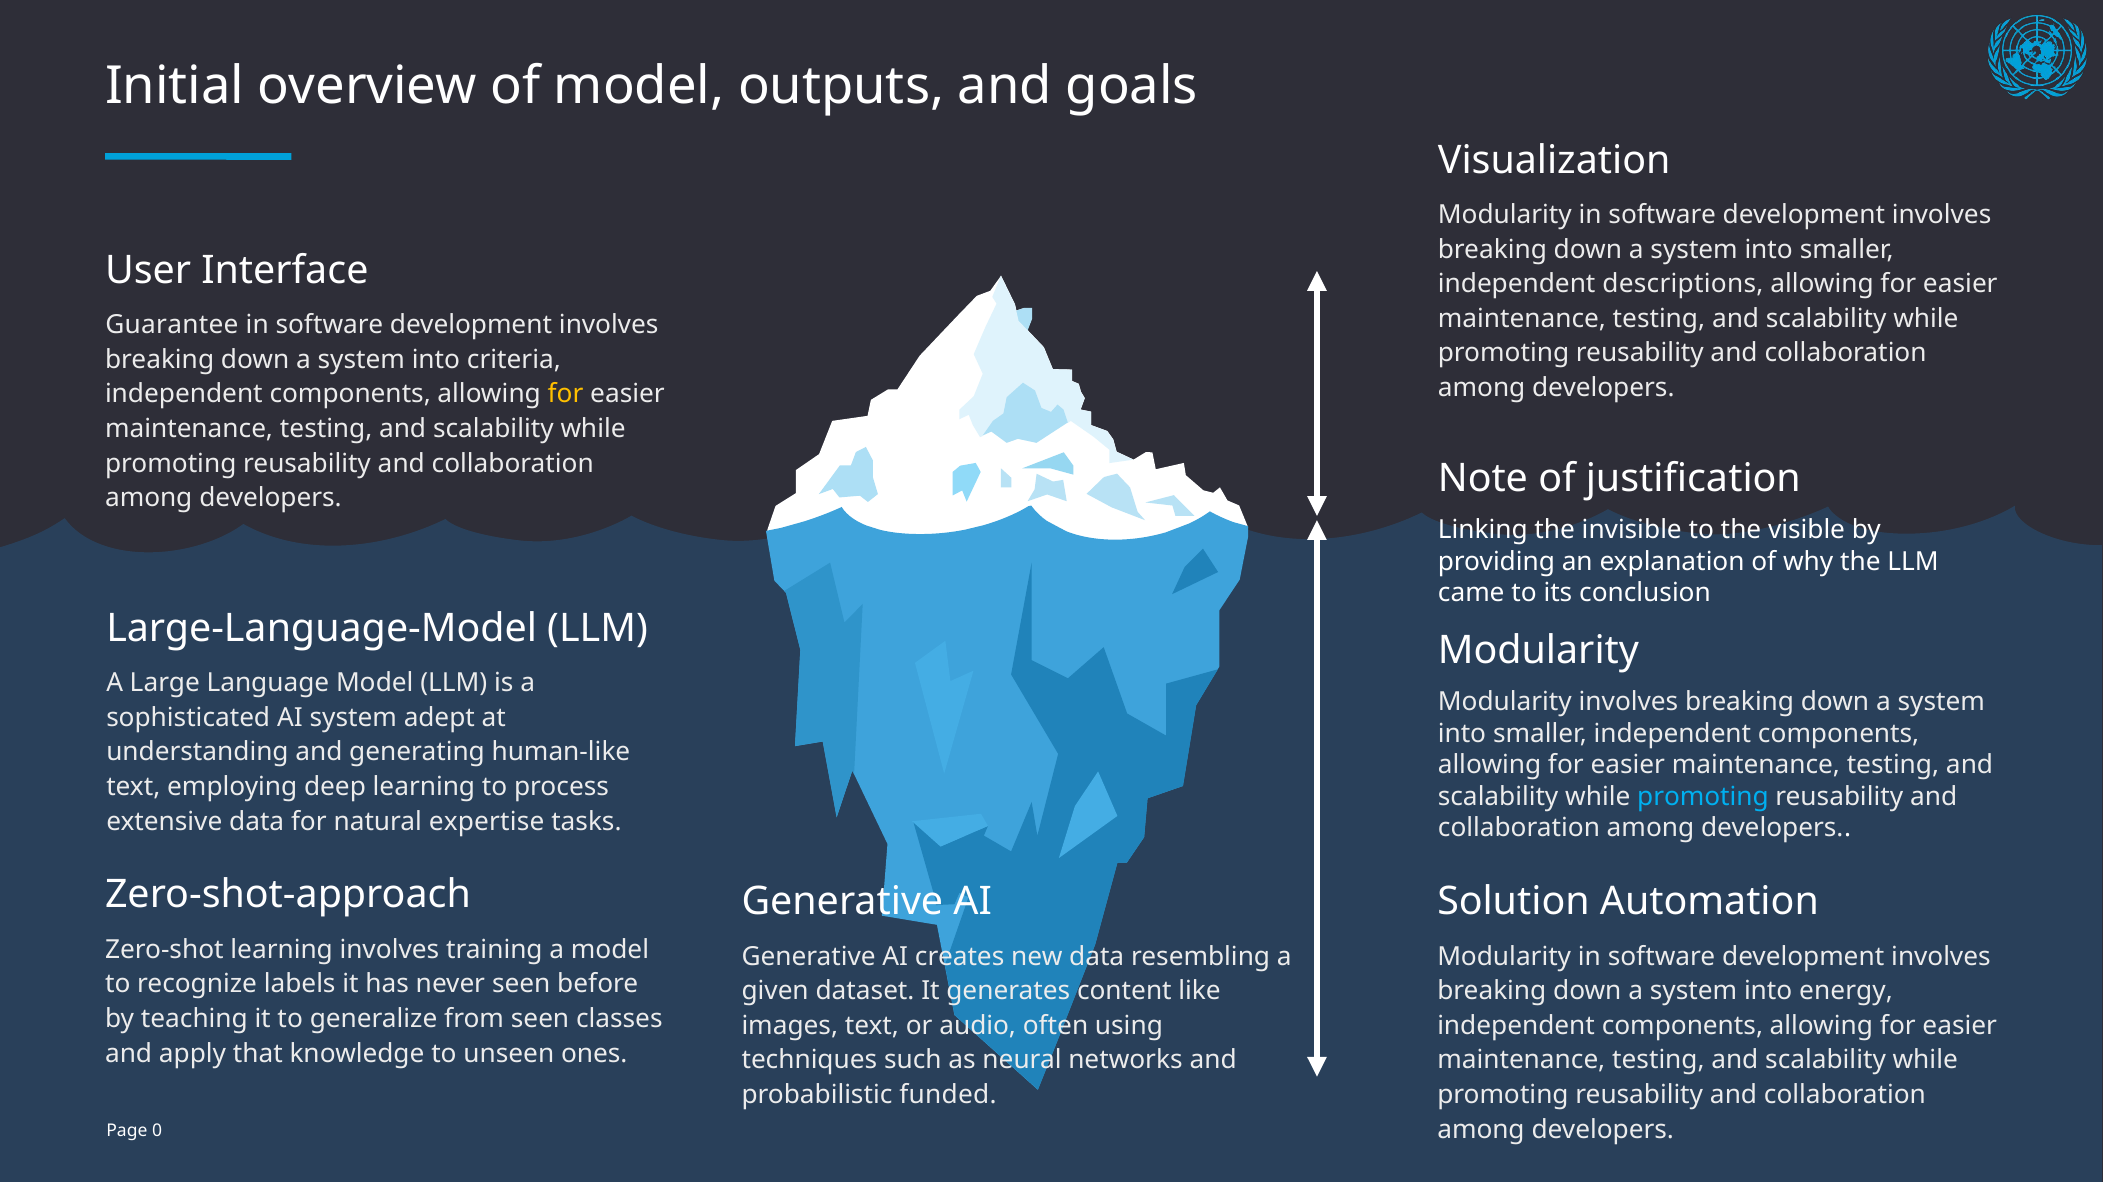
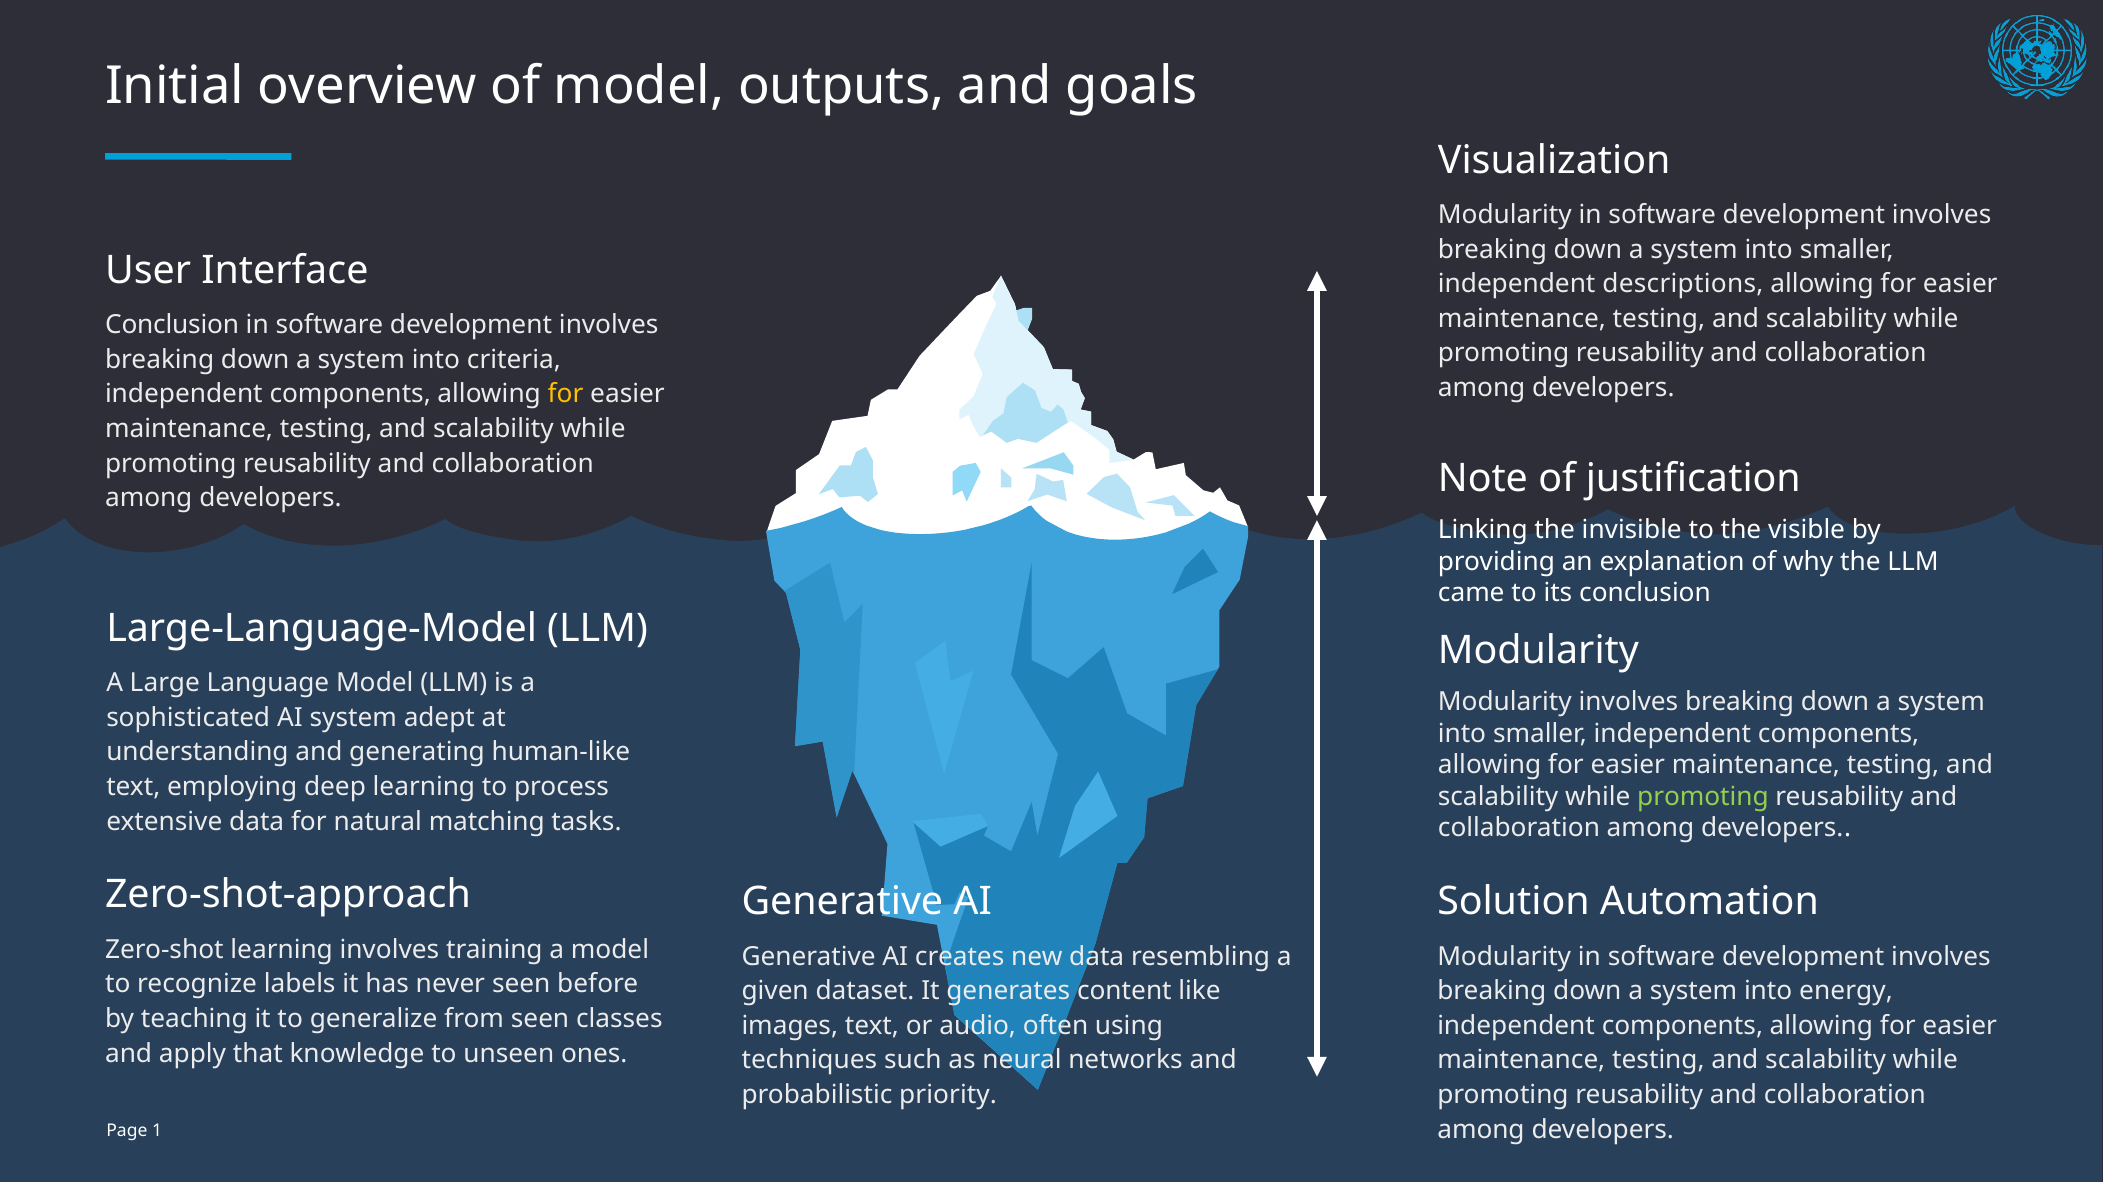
Guarantee at (172, 325): Guarantee -> Conclusion
promoting at (1703, 797) colour: light blue -> light green
expertise: expertise -> matching
funded: funded -> priority
0: 0 -> 1
